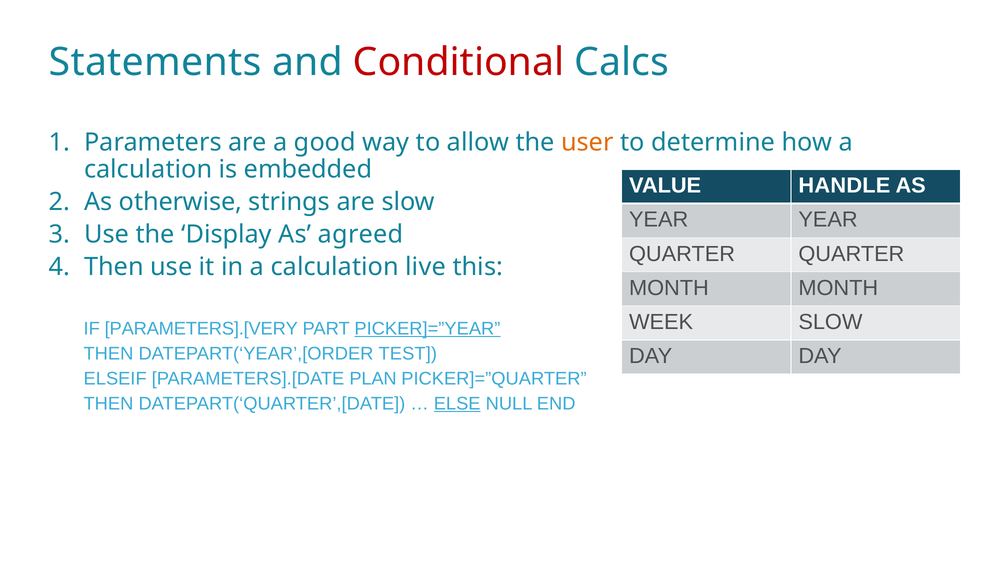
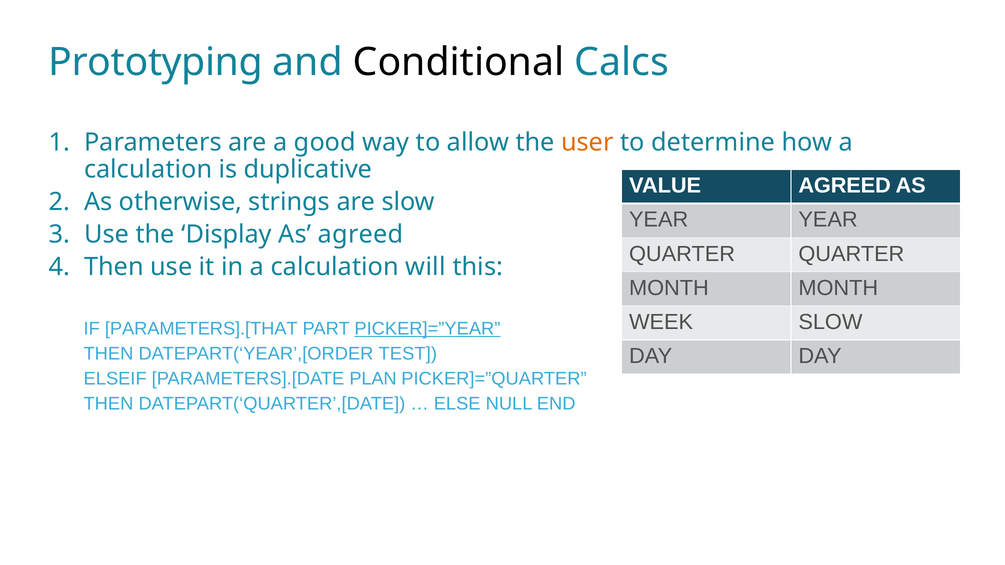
Statements: Statements -> Prototyping
Conditional colour: red -> black
embedded: embedded -> duplicative
VALUE HANDLE: HANDLE -> AGREED
live: live -> will
PARAMETERS].[VERY: PARAMETERS].[VERY -> PARAMETERS].[THAT
ELSE underline: present -> none
